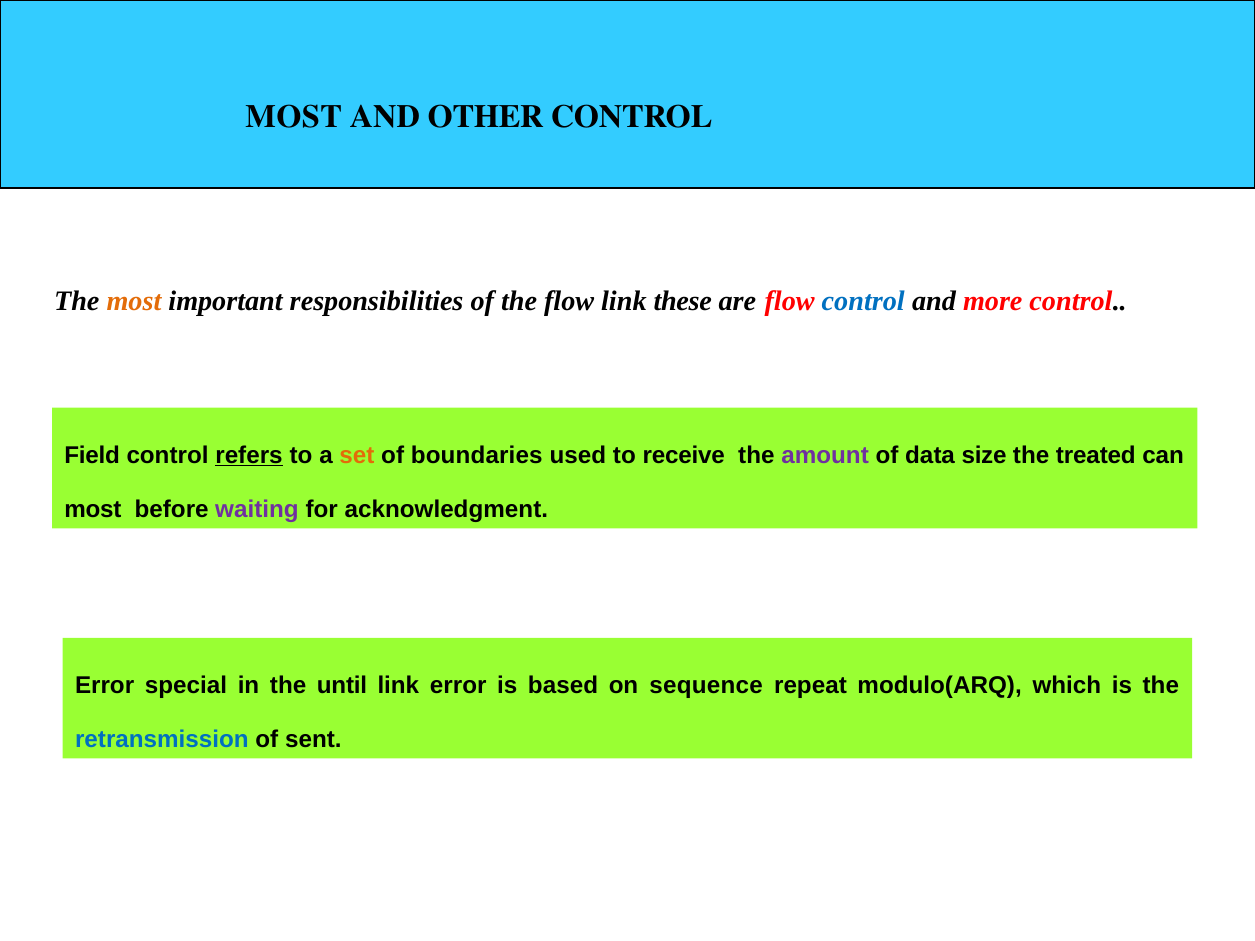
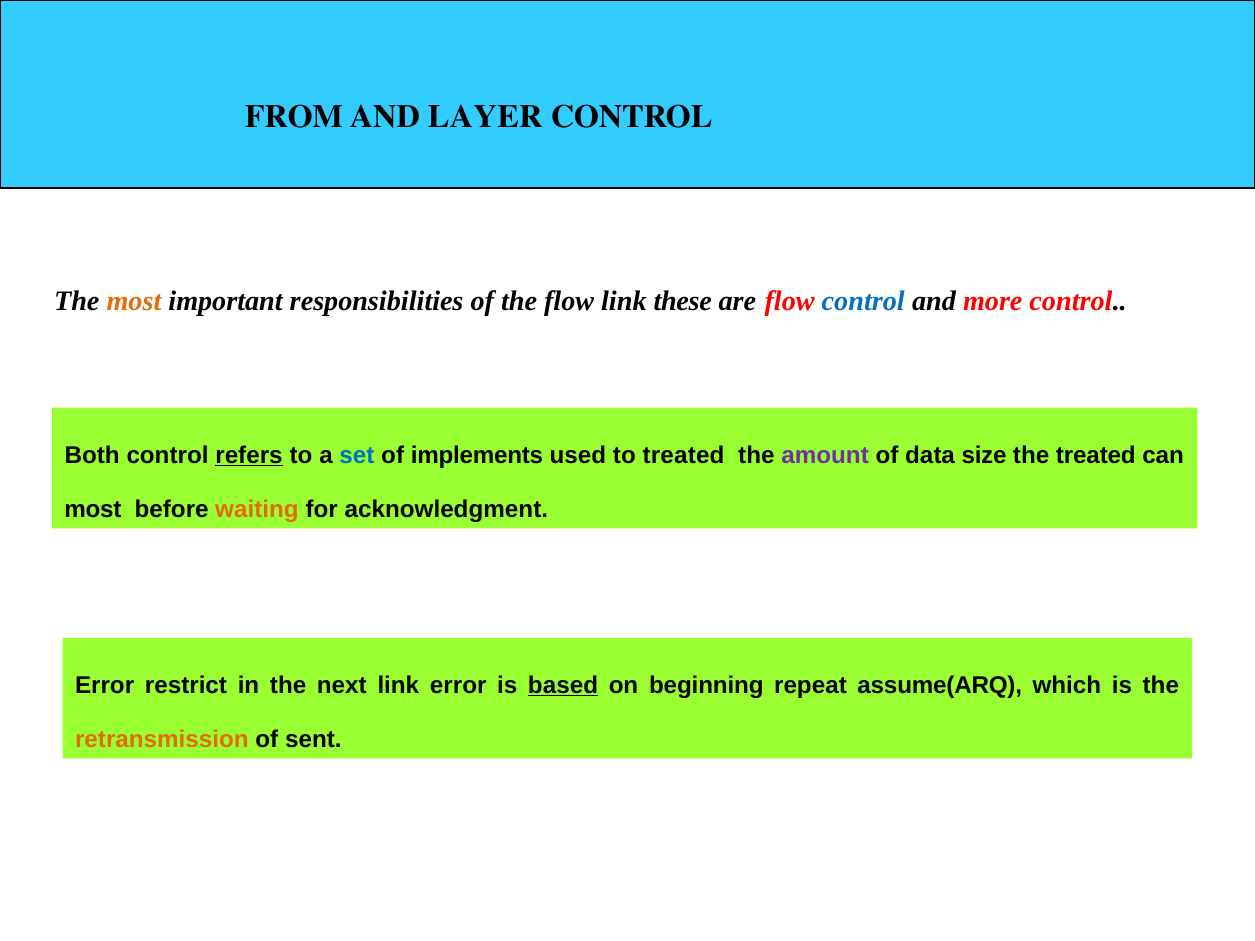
MOST at (294, 117): MOST -> FROM
OTHER: OTHER -> LAYER
Field: Field -> Both
set colour: orange -> blue
boundaries: boundaries -> implements
to receive: receive -> treated
waiting colour: purple -> orange
special: special -> restrict
until: until -> next
based underline: none -> present
sequence: sequence -> beginning
modulo(ARQ: modulo(ARQ -> assume(ARQ
retransmission colour: blue -> orange
